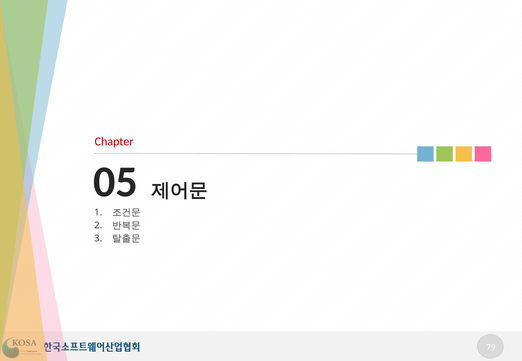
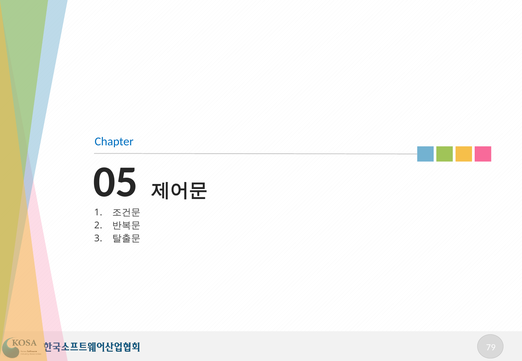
Chapter colour: red -> blue
